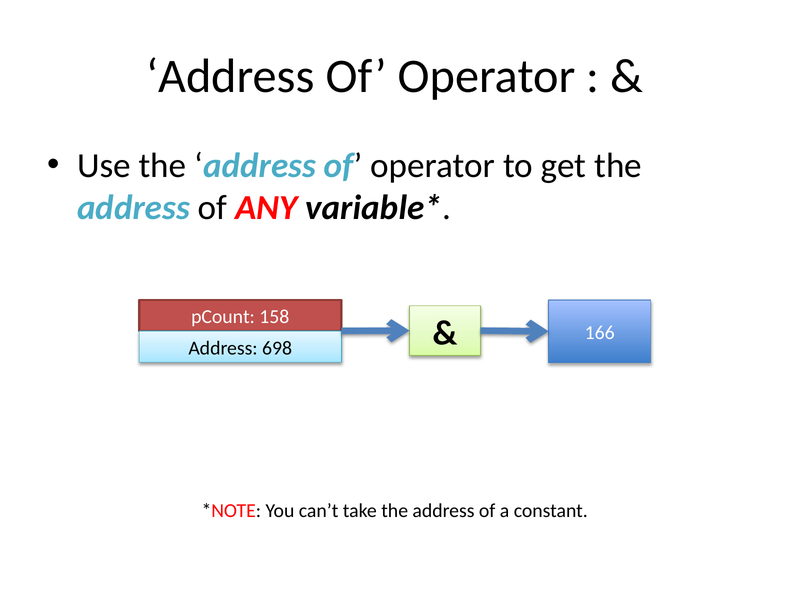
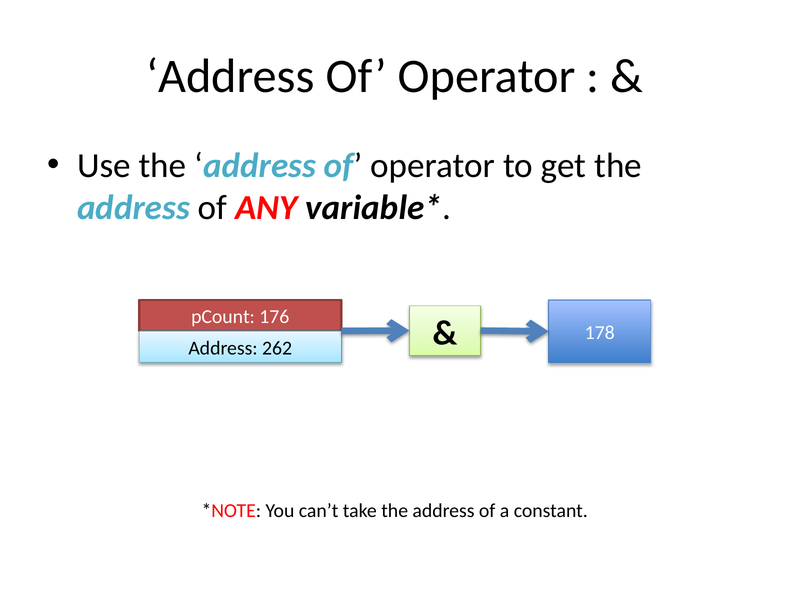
158: 158 -> 176
698: 698 -> 262
166: 166 -> 178
